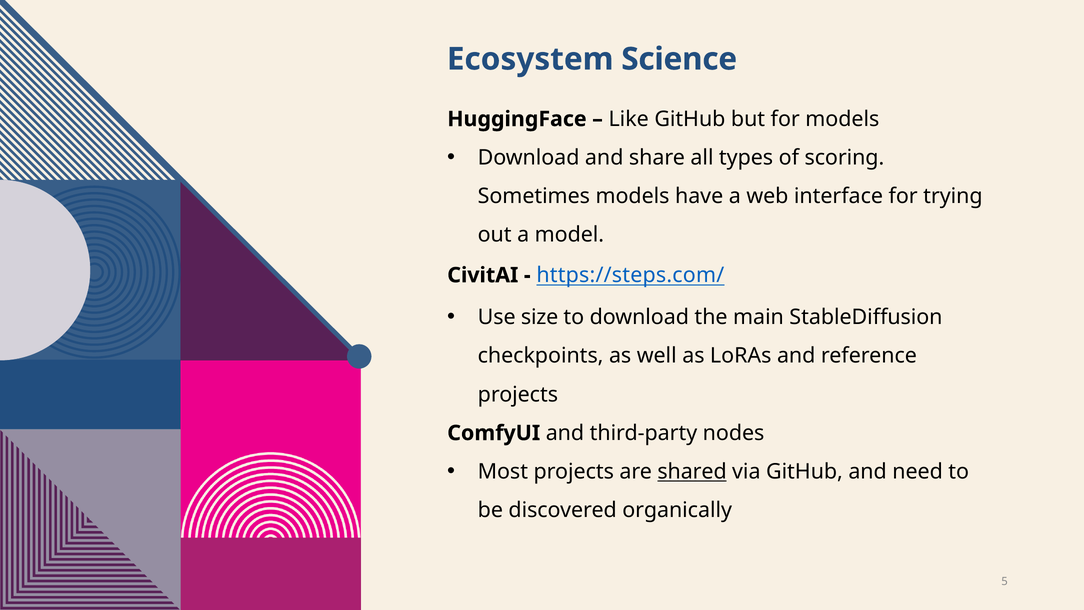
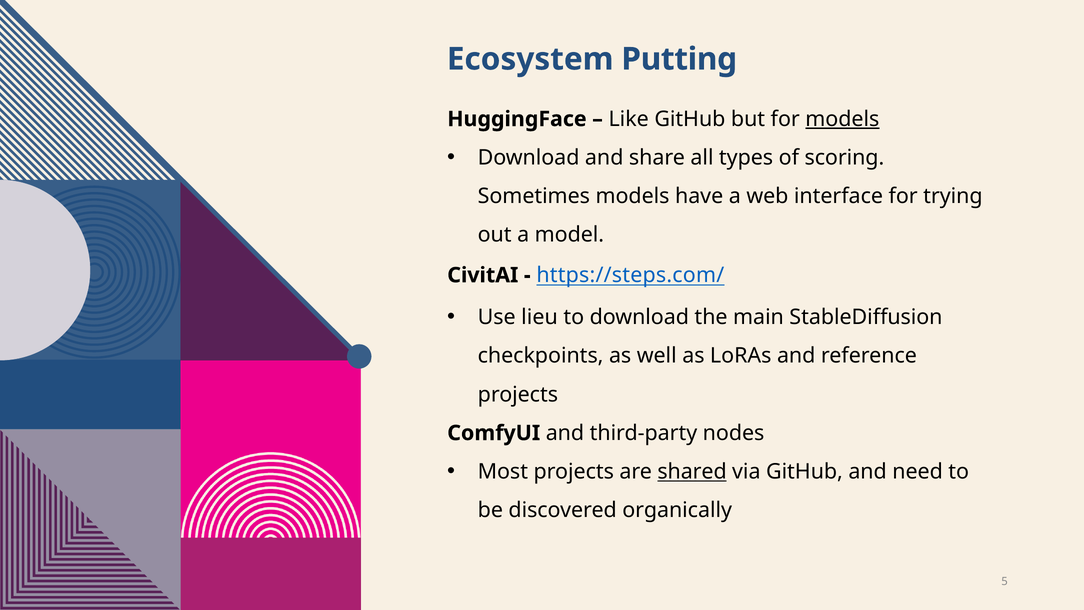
Science: Science -> Putting
models at (842, 119) underline: none -> present
size: size -> lieu
